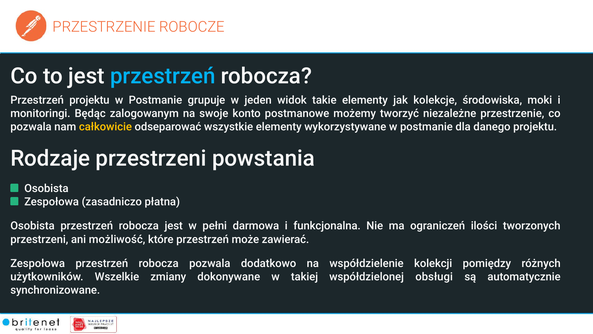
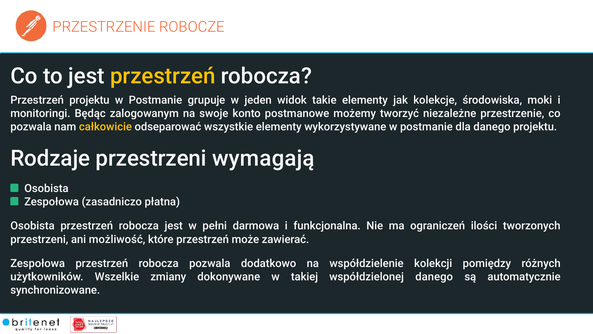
przestrzeń at (163, 76) colour: light blue -> yellow
powstania: powstania -> wymagają
współdzielonej obsługi: obsługi -> danego
